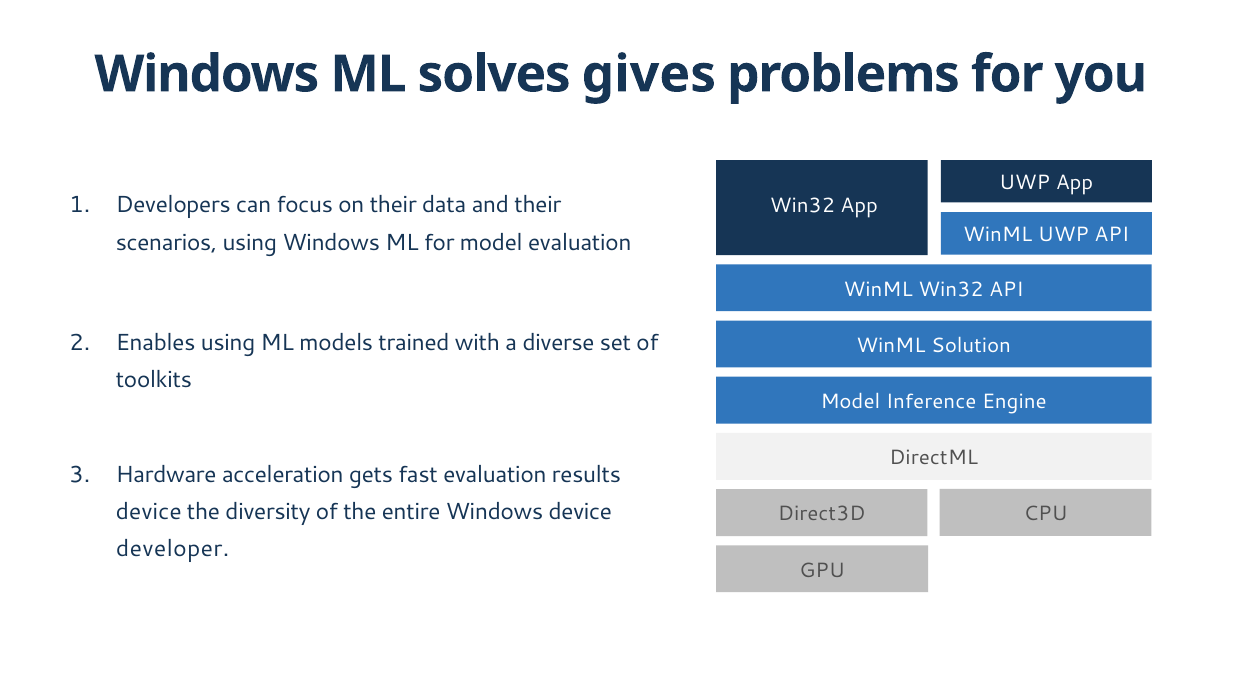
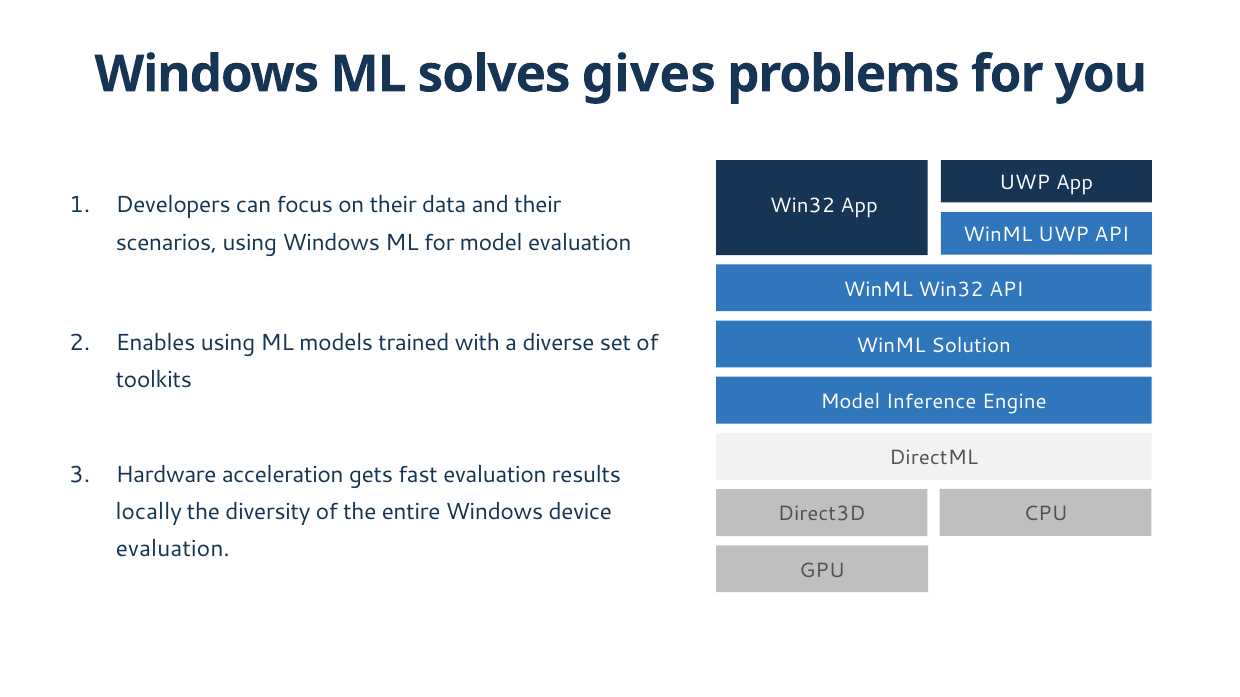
device at (149, 512): device -> locally
developer at (173, 549): developer -> evaluation
